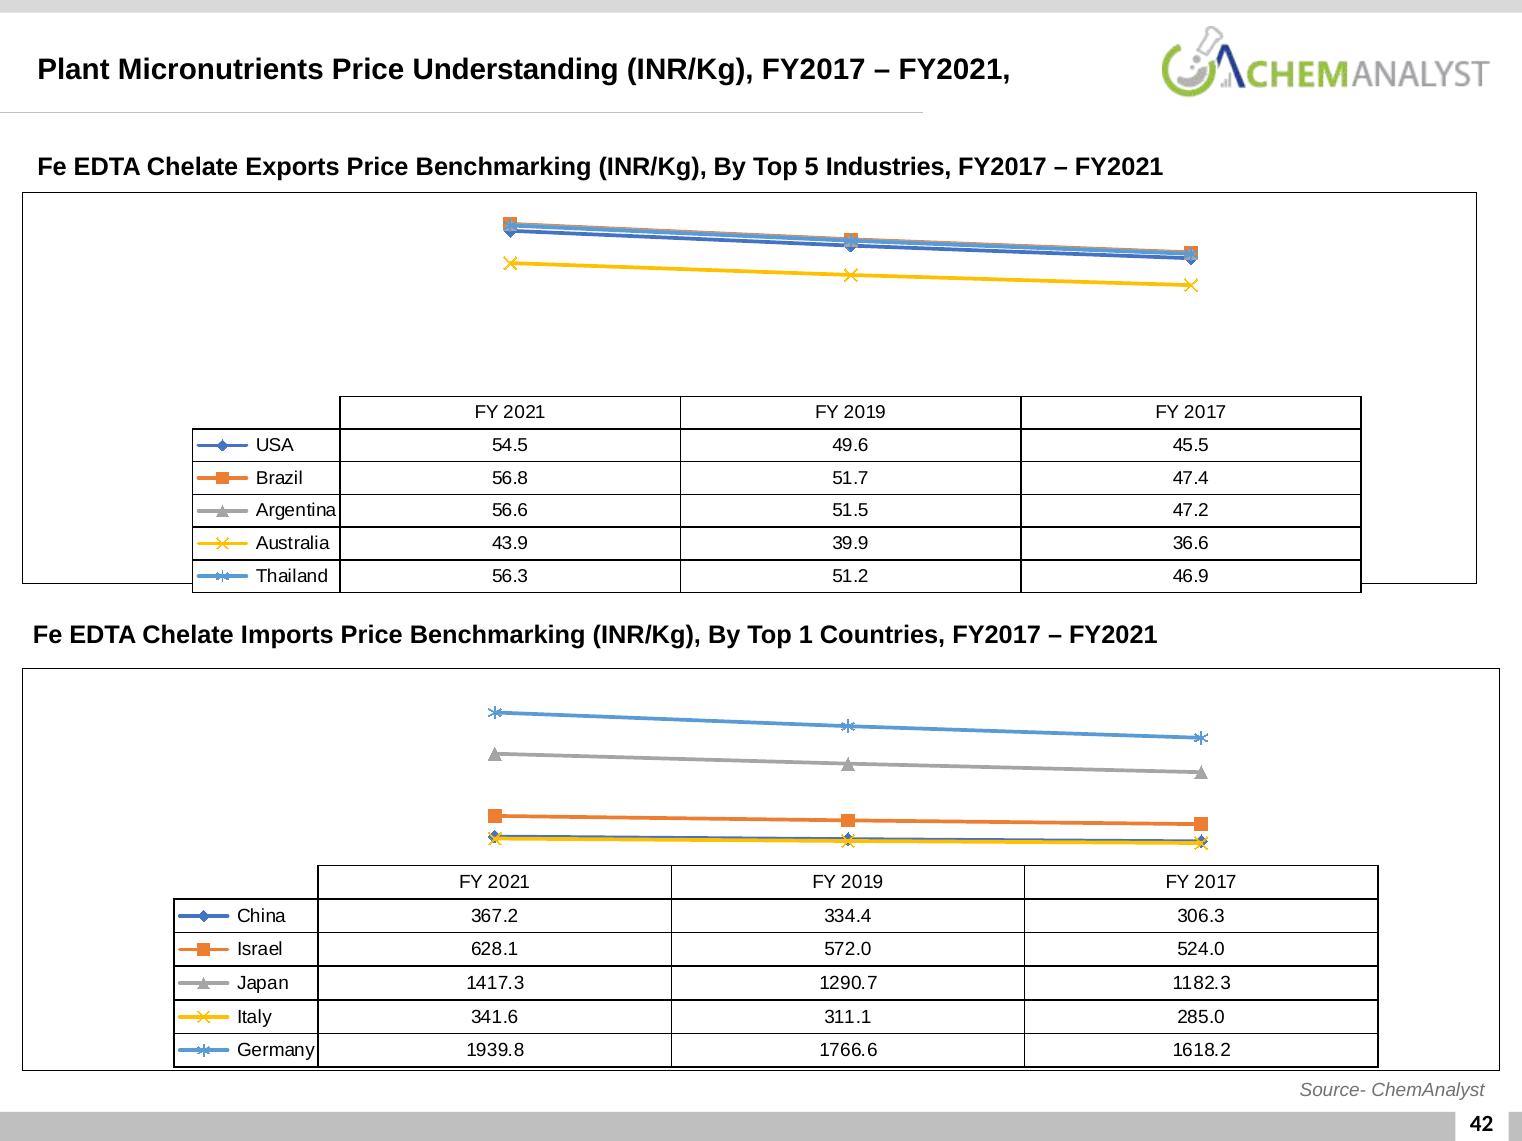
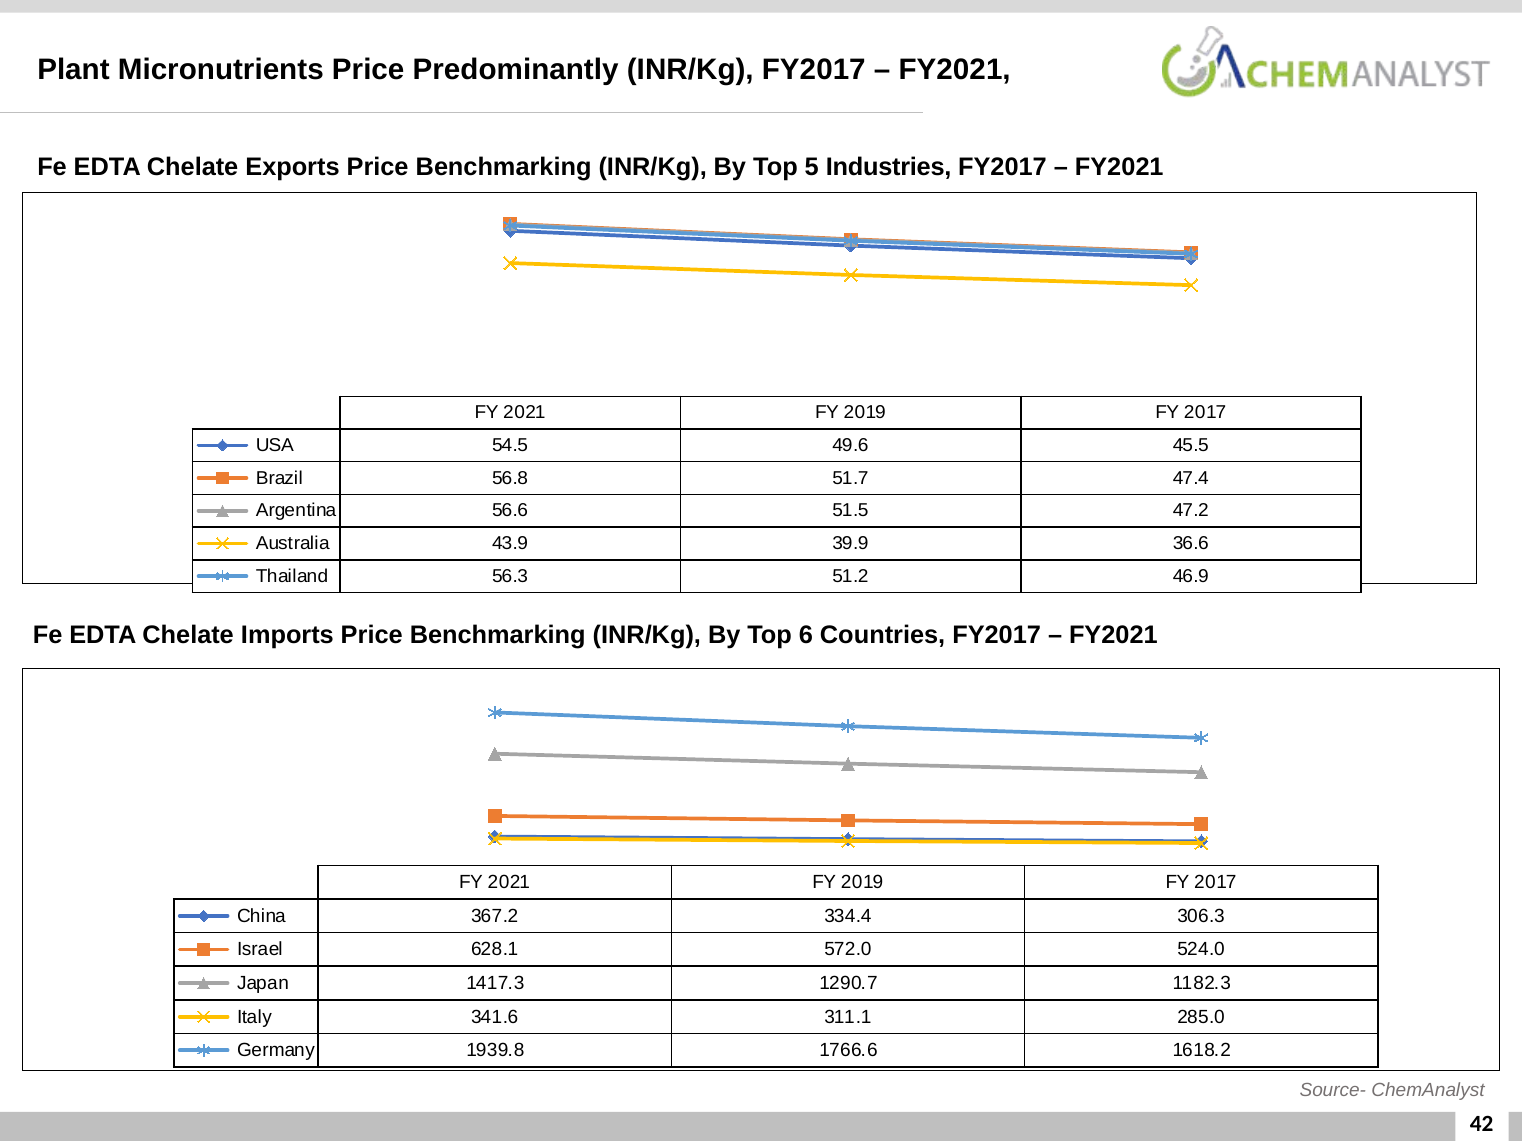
Understanding: Understanding -> Predominantly
1: 1 -> 6
